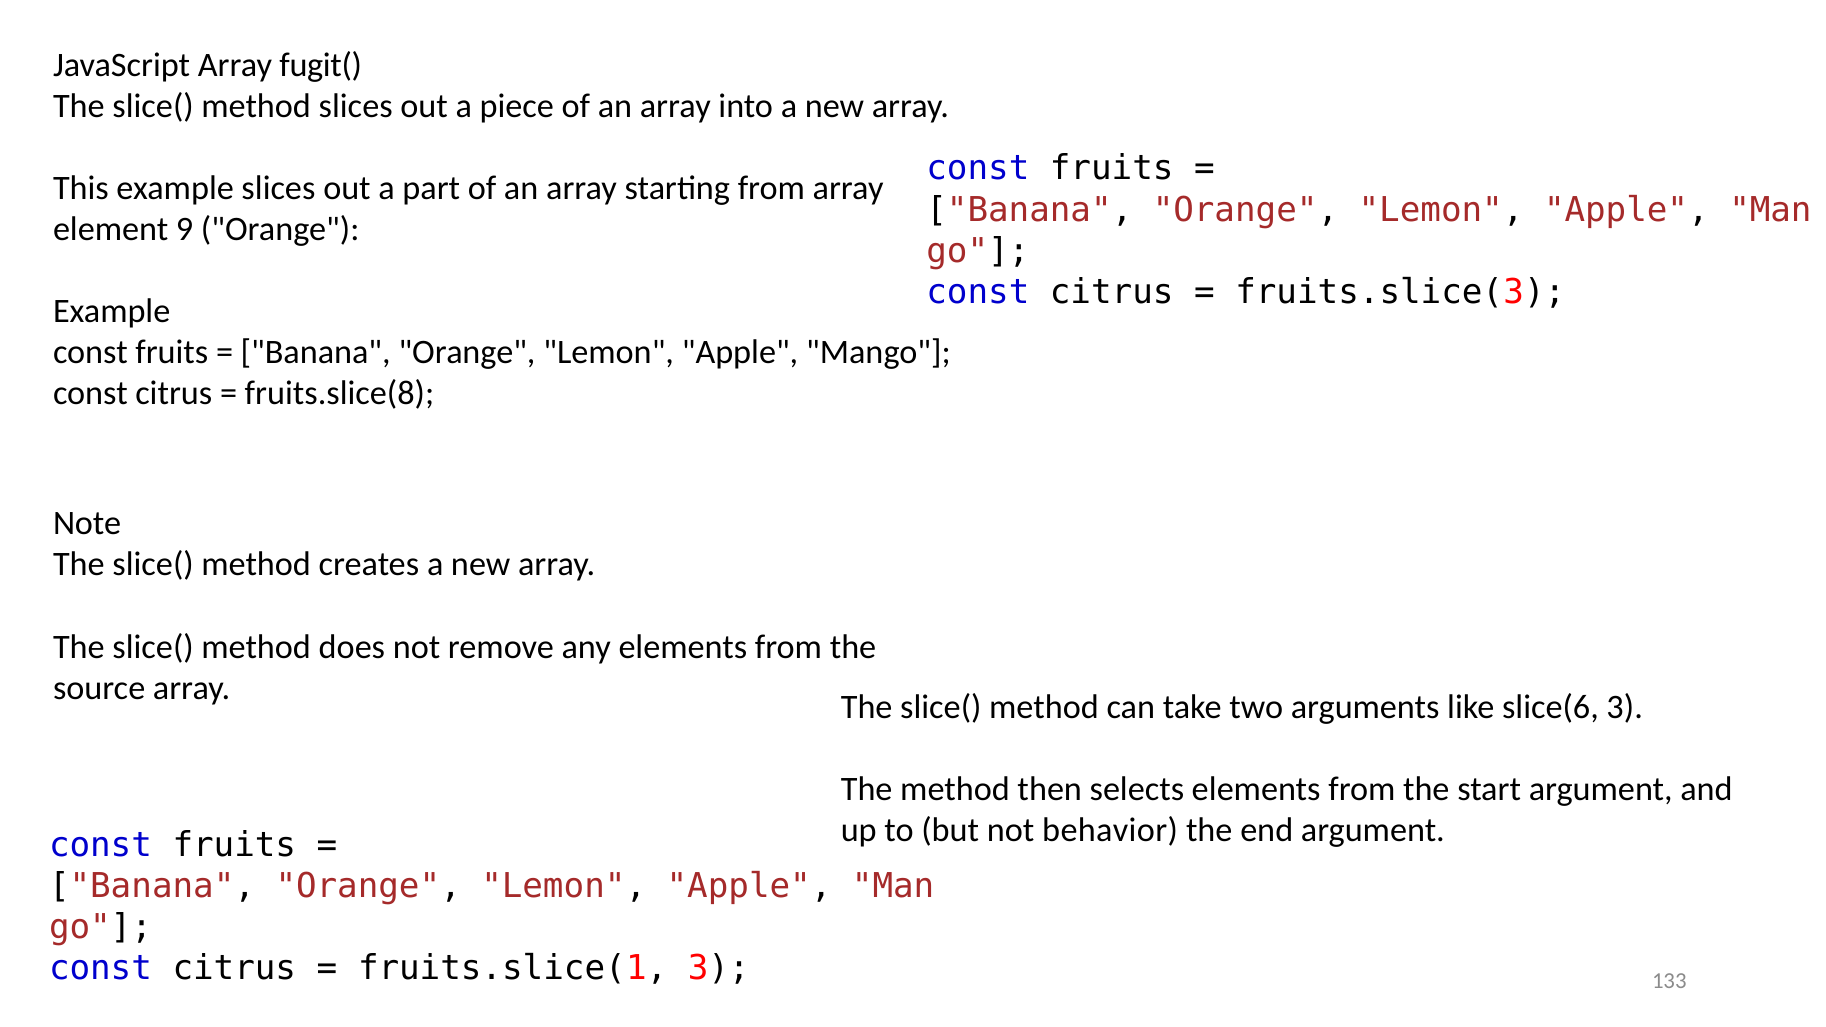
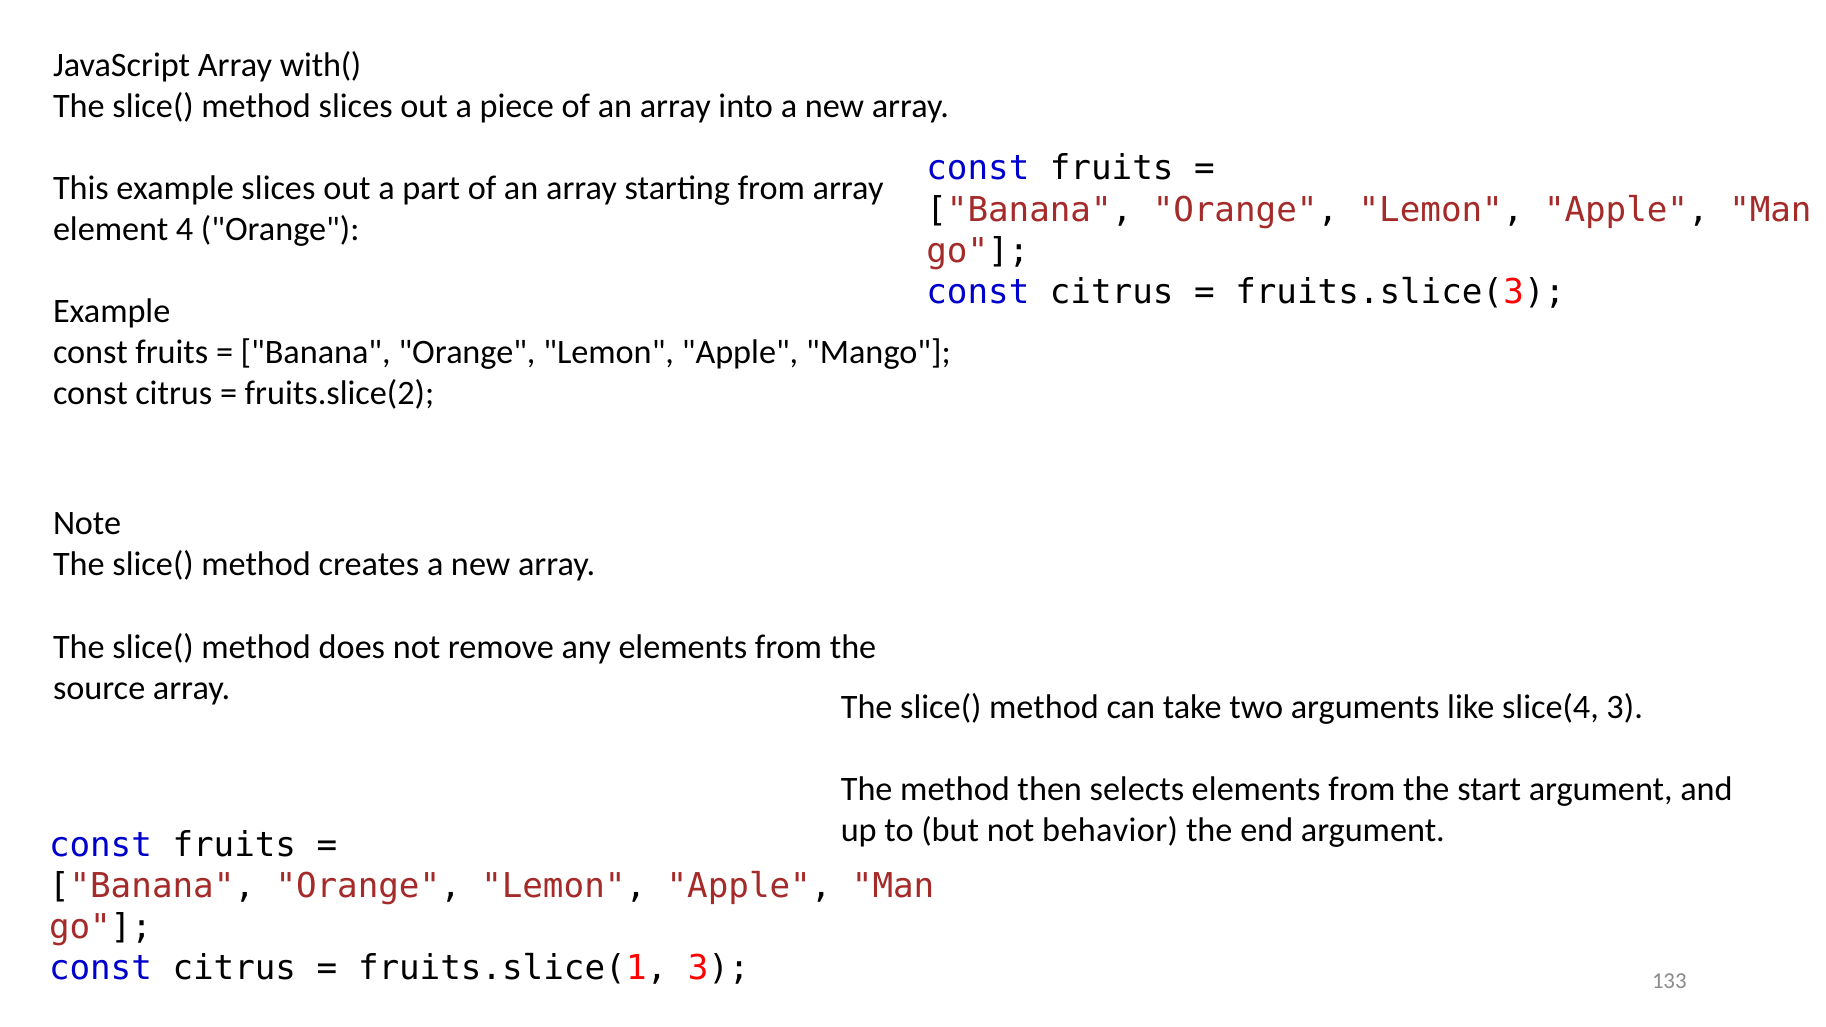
fugit(: fugit( -> with(
9: 9 -> 4
fruits.slice(8: fruits.slice(8 -> fruits.slice(2
slice(6: slice(6 -> slice(4
